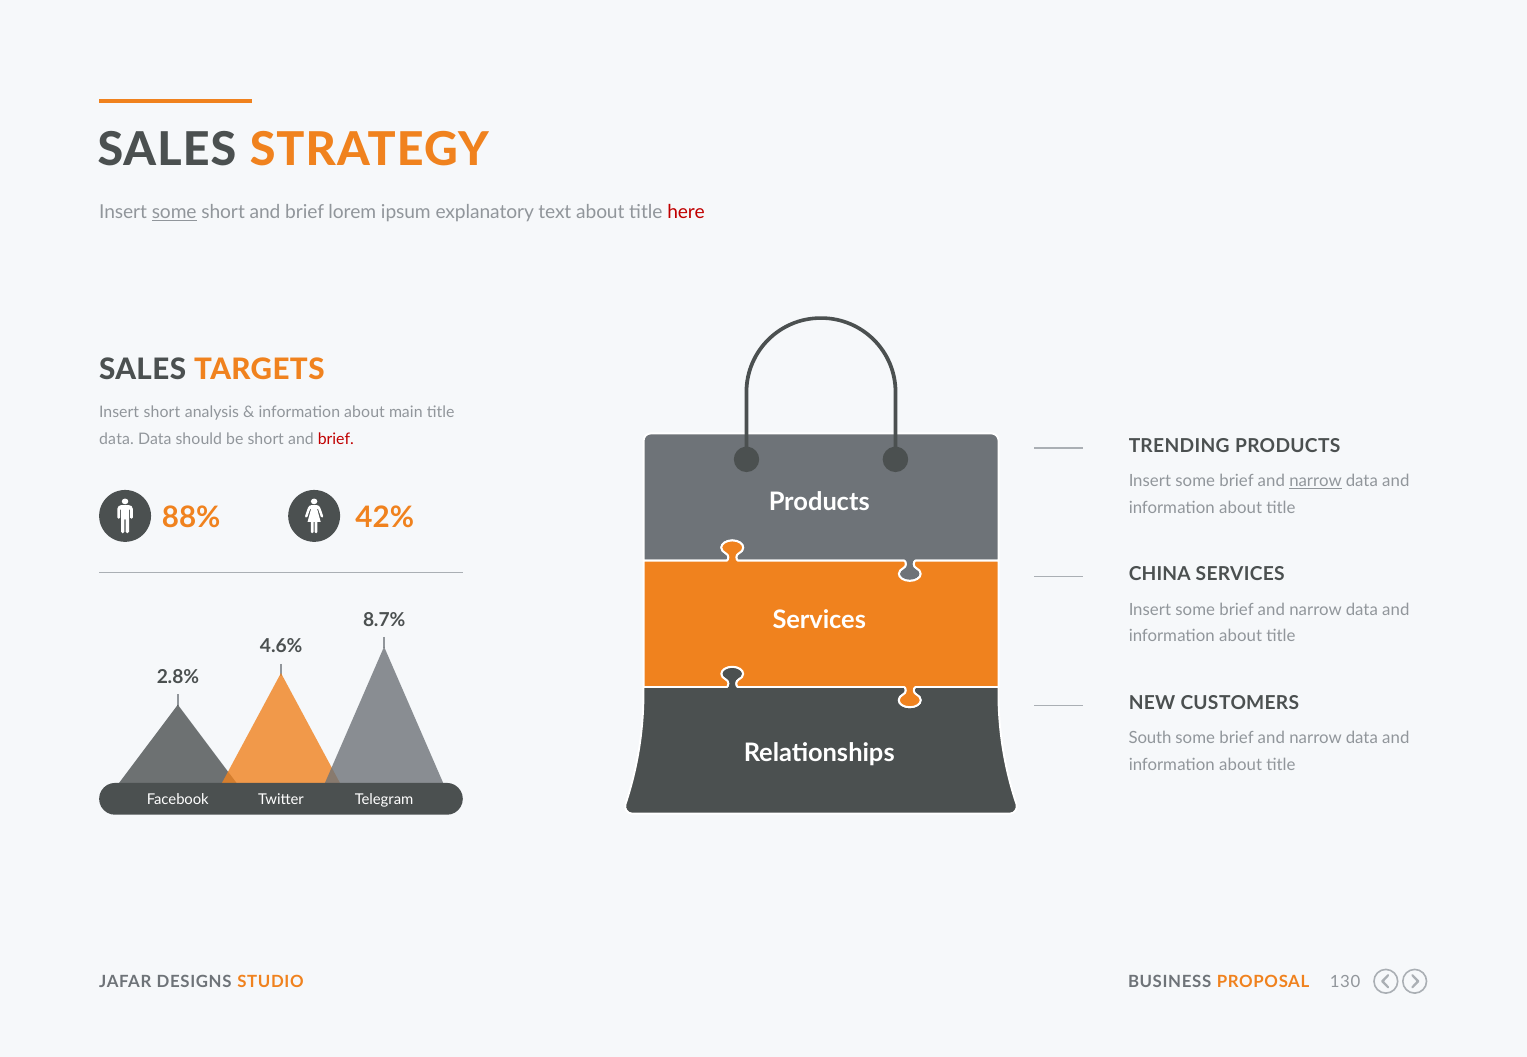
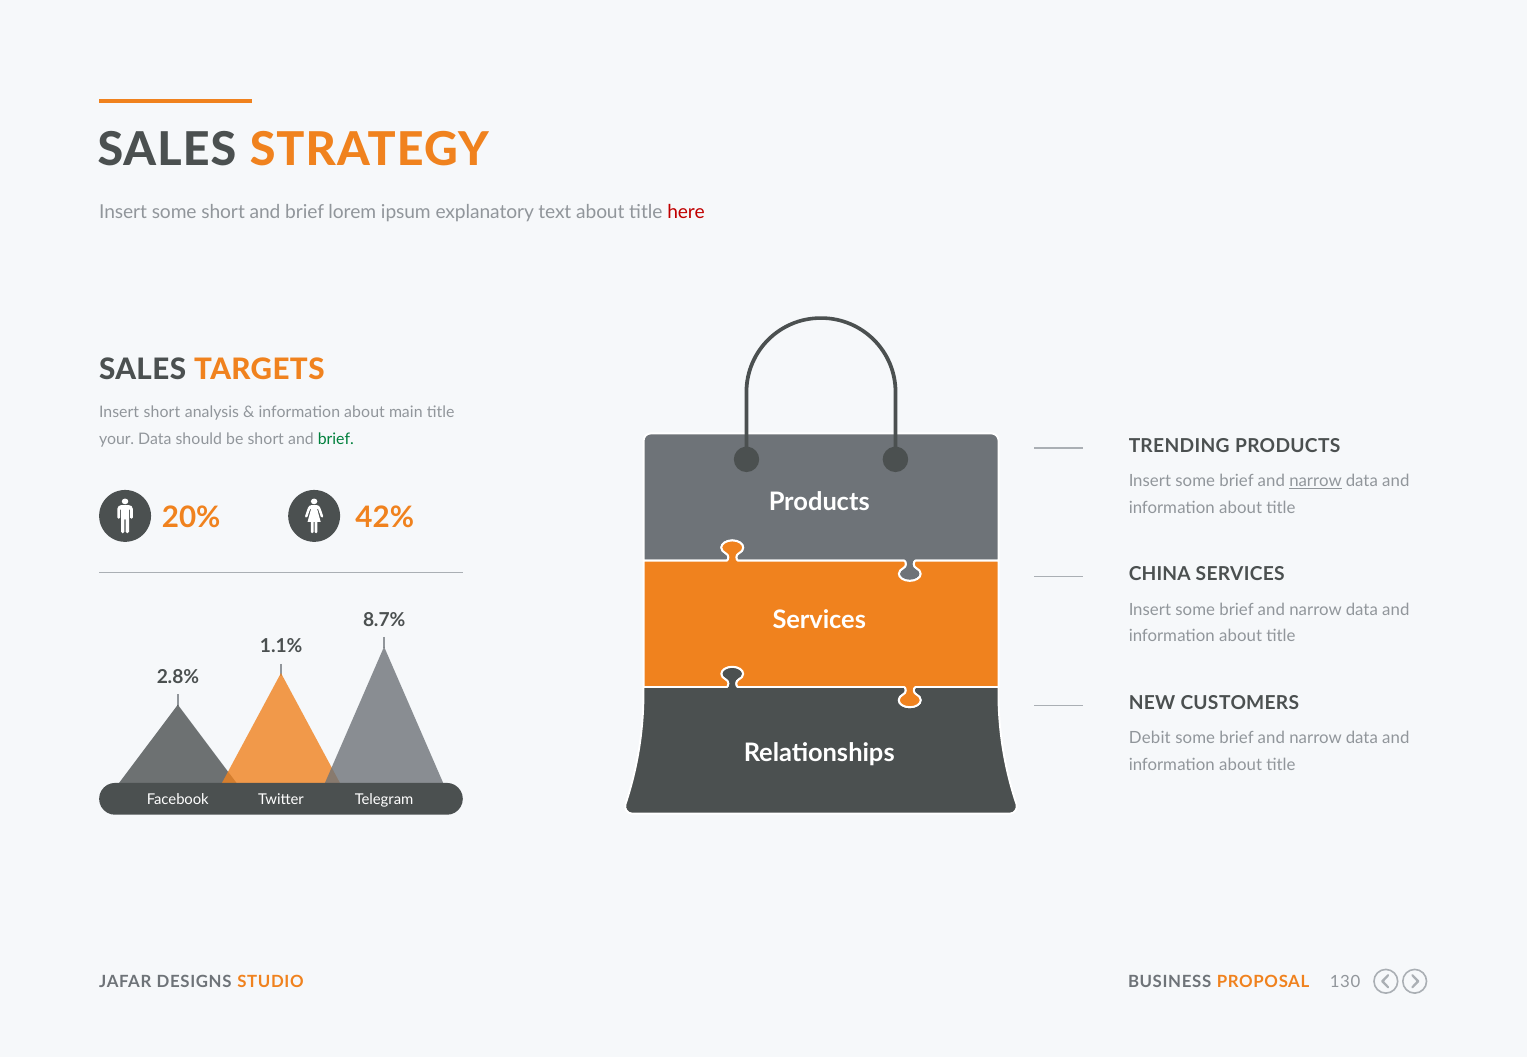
some at (174, 212) underline: present -> none
data at (117, 439): data -> your
brief at (336, 439) colour: red -> green
88%: 88% -> 20%
4.6%: 4.6% -> 1.1%
South: South -> Debit
